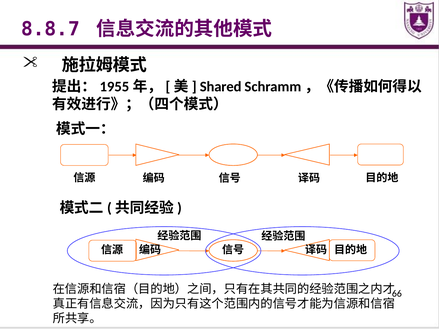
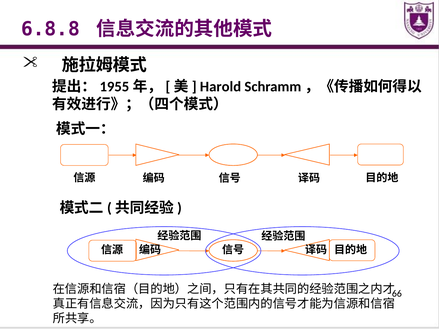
8.8.7: 8.8.7 -> 6.8.8
Shared: Shared -> Harold
